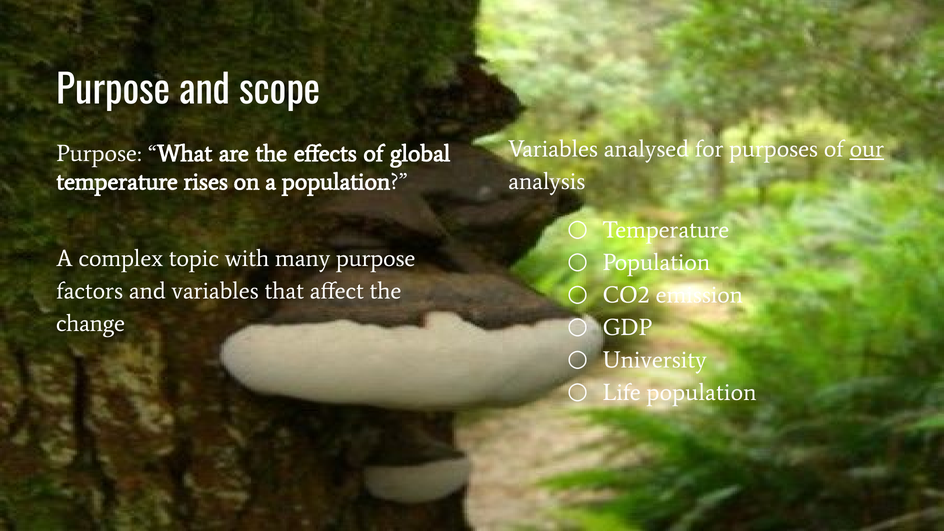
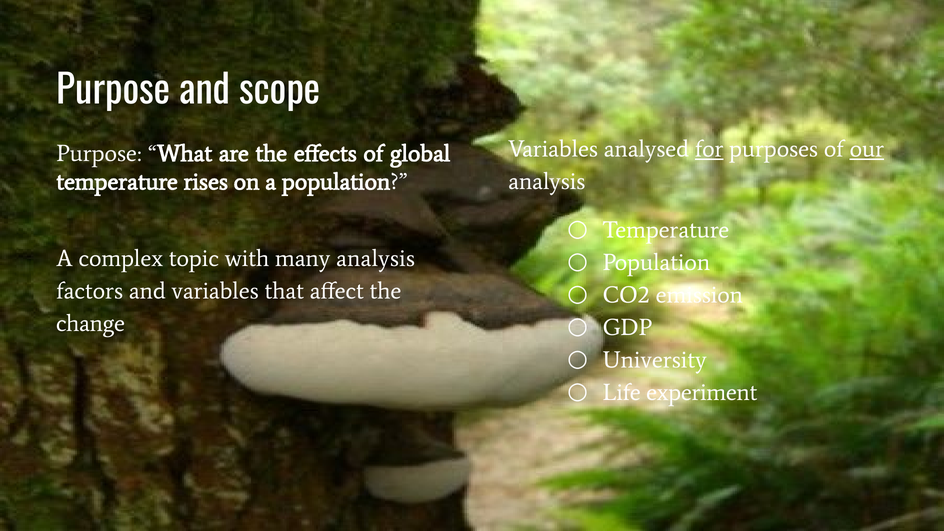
for underline: none -> present
many purpose: purpose -> analysis
Life population: population -> experiment
